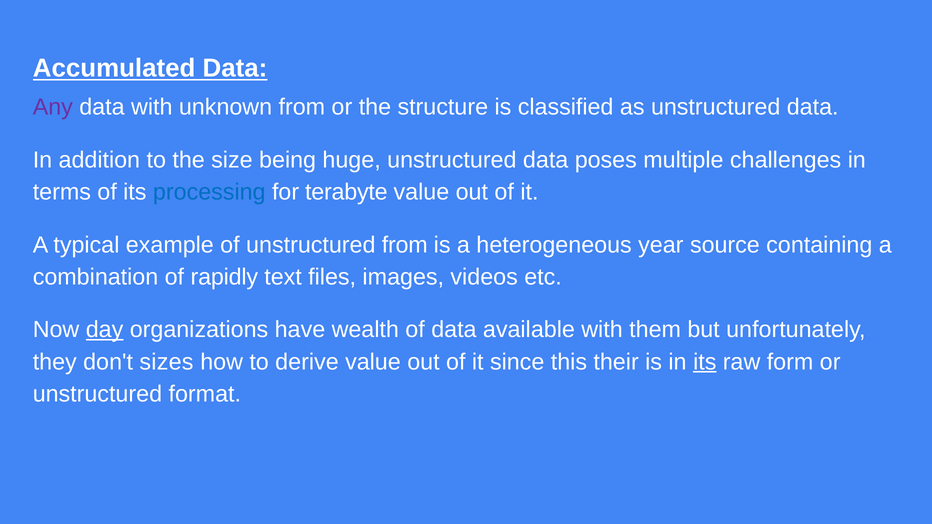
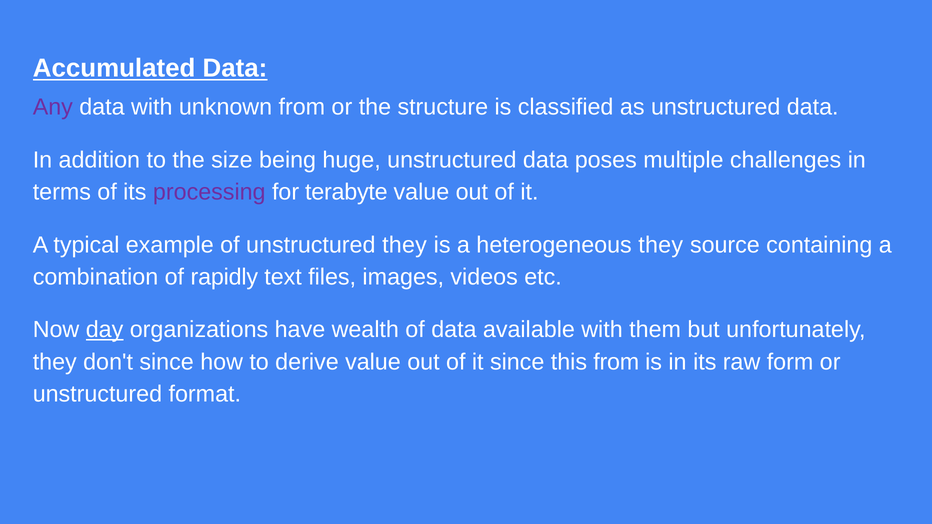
processing colour: blue -> purple
unstructured from: from -> they
heterogeneous year: year -> they
don't sizes: sizes -> since
this their: their -> from
its at (705, 362) underline: present -> none
